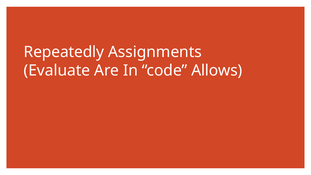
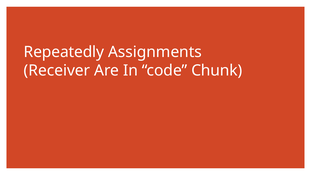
Evaluate: Evaluate -> Receiver
Allows: Allows -> Chunk
